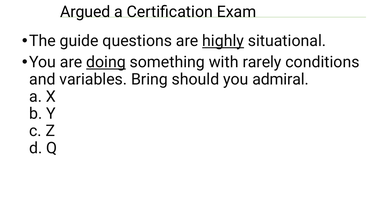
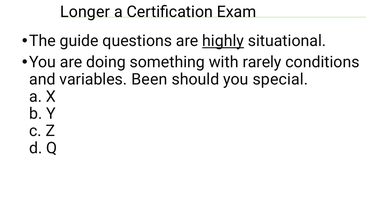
Argued: Argued -> Longer
doing underline: present -> none
Bring: Bring -> Been
admiral: admiral -> special
